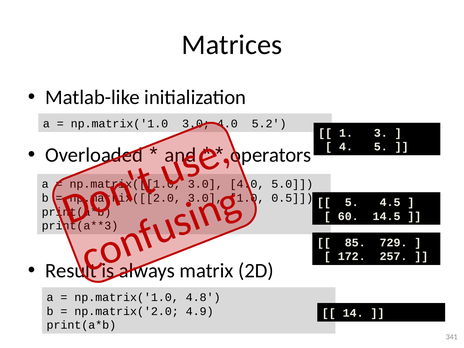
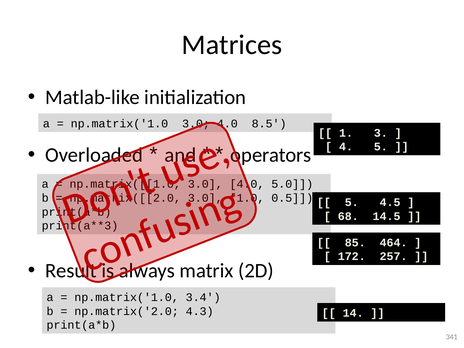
5.2: 5.2 -> 8.5
60: 60 -> 68
729: 729 -> 464
4.8: 4.8 -> 3.4
4.9: 4.9 -> 4.3
